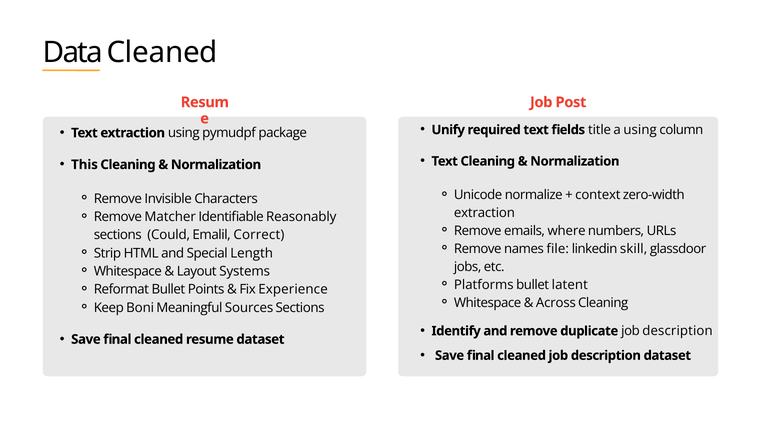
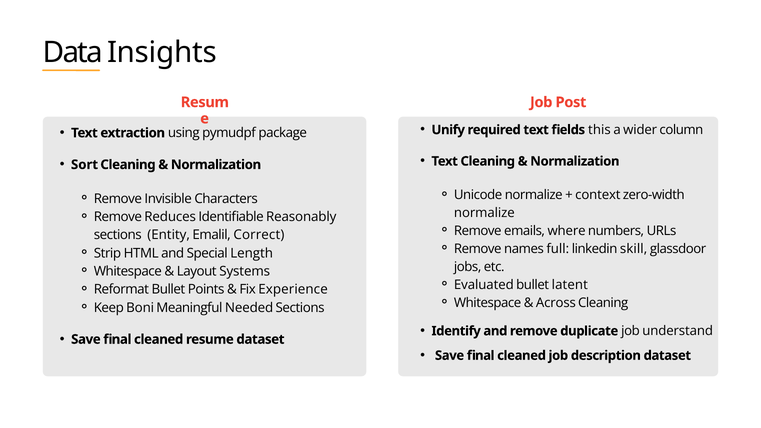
Data Cleaned: Cleaned -> Insights
title: title -> this
a using: using -> wider
This: This -> Sort
extraction at (484, 213): extraction -> normalize
Matcher: Matcher -> Reduces
Could: Could -> Entity
file: file -> full
Platforms: Platforms -> Evaluated
Sources: Sources -> Needed
duplicate job description: description -> understand
